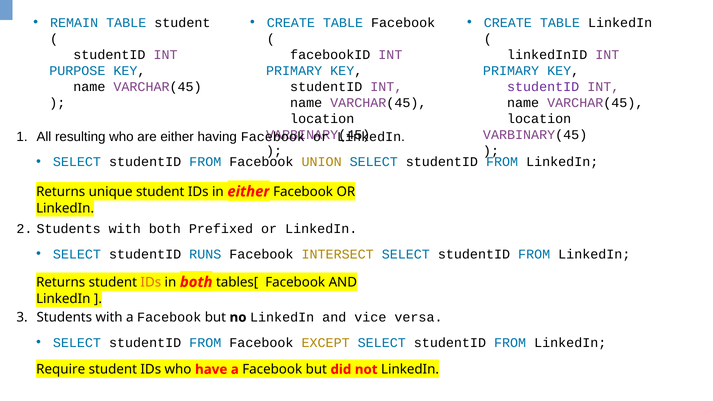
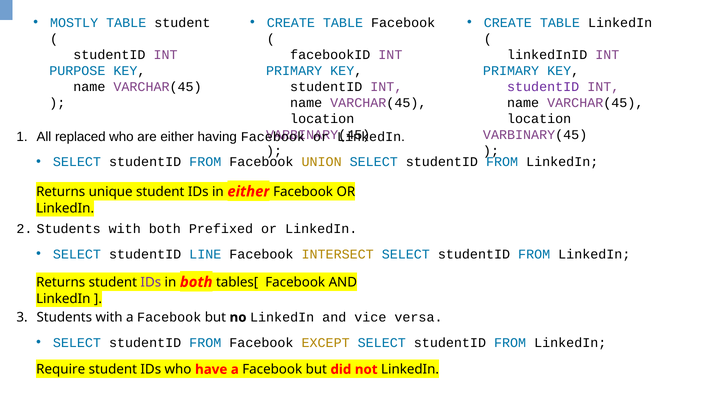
REMAIN: REMAIN -> MOSTLY
resulting: resulting -> replaced
RUNS: RUNS -> LINE
IDs at (151, 283) colour: orange -> purple
